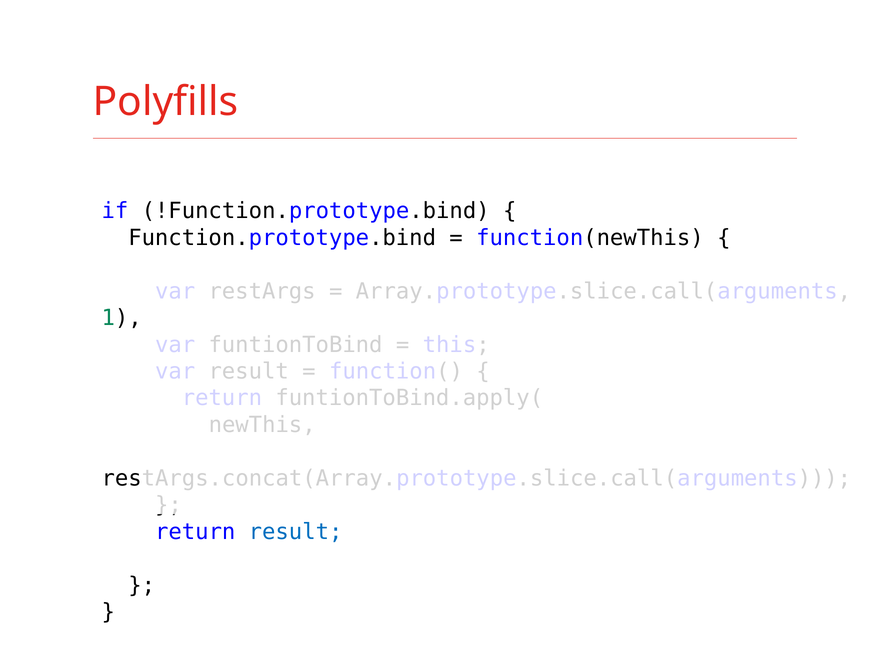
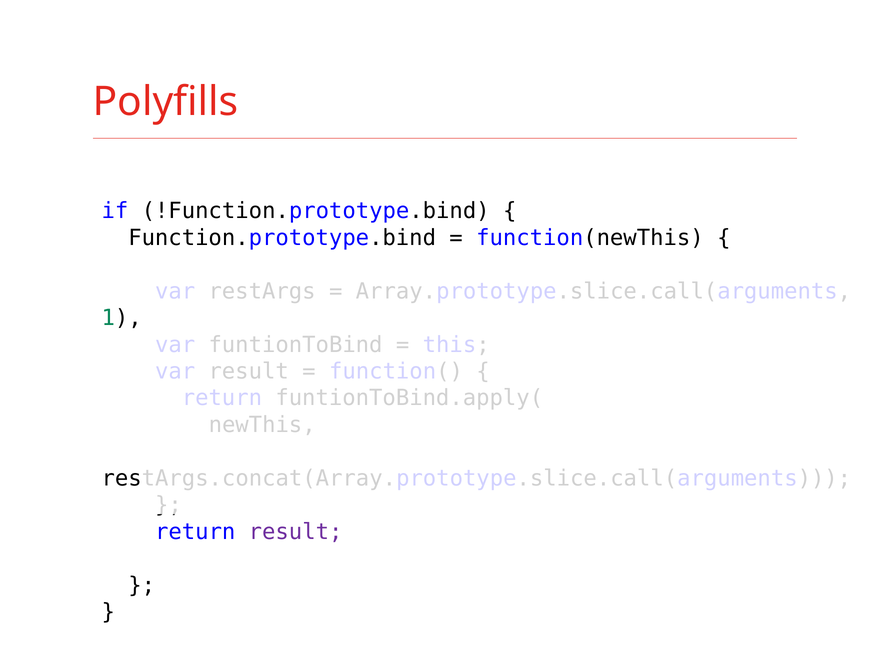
result at (296, 531) colour: blue -> purple
